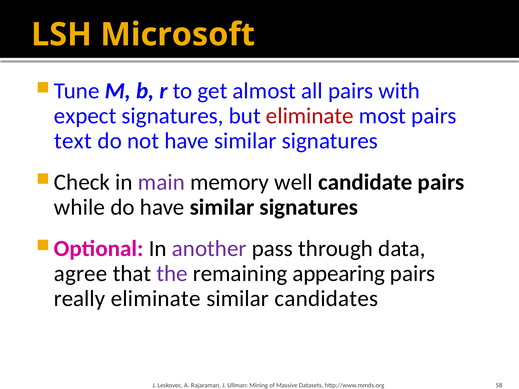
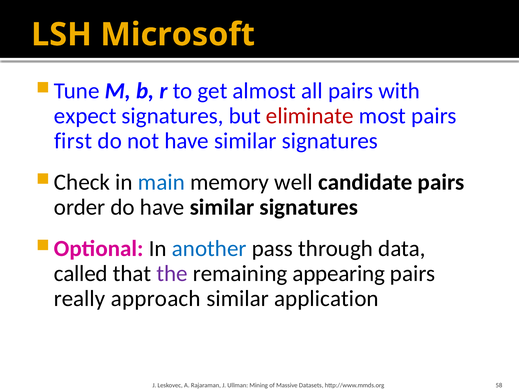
text: text -> first
main colour: purple -> blue
while: while -> order
another colour: purple -> blue
agree: agree -> called
really eliminate: eliminate -> approach
candidates: candidates -> application
